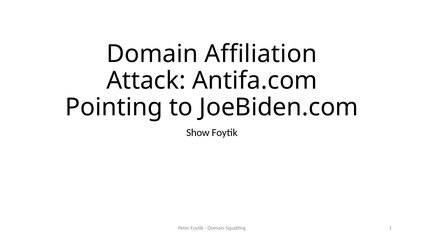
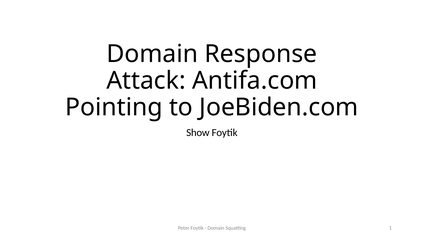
Affiliation: Affiliation -> Response
